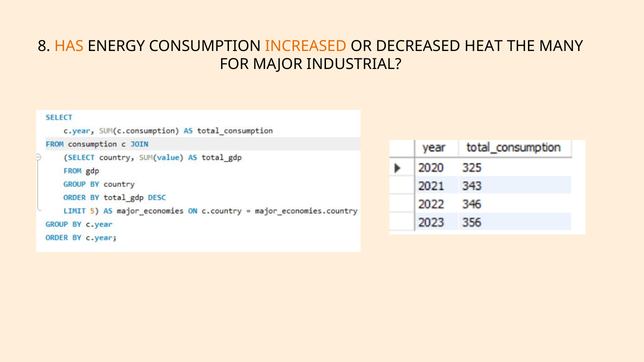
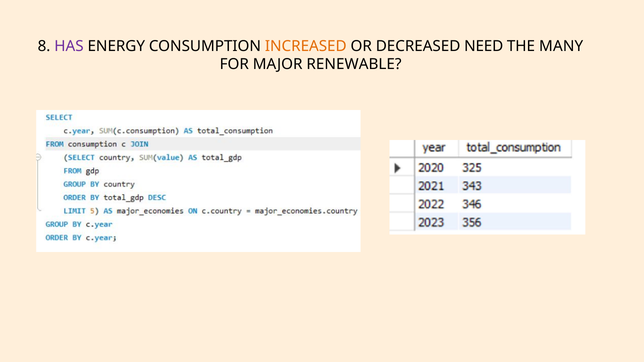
HAS colour: orange -> purple
HEAT: HEAT -> NEED
INDUSTRIAL: INDUSTRIAL -> RENEWABLE
